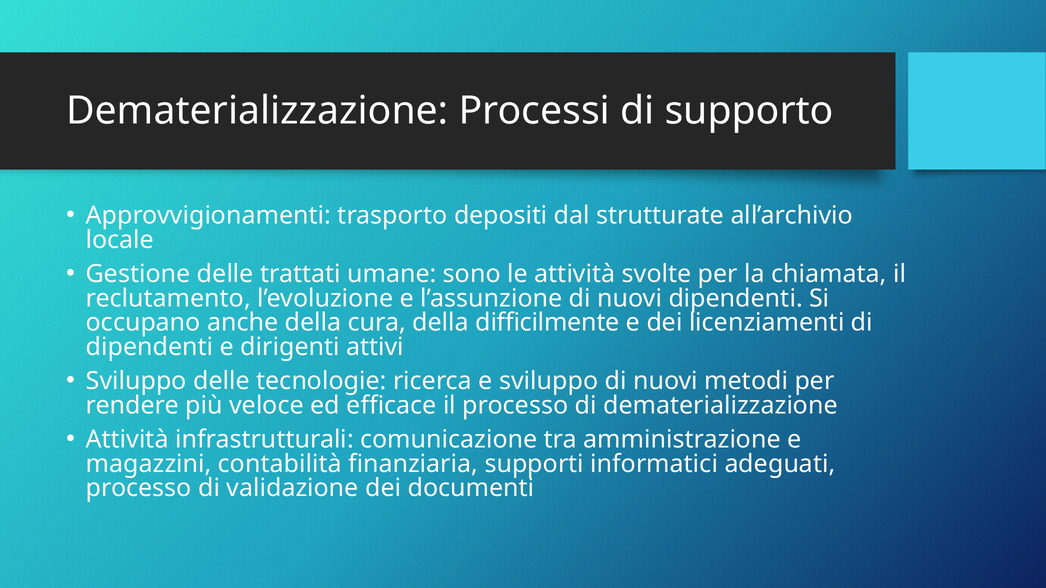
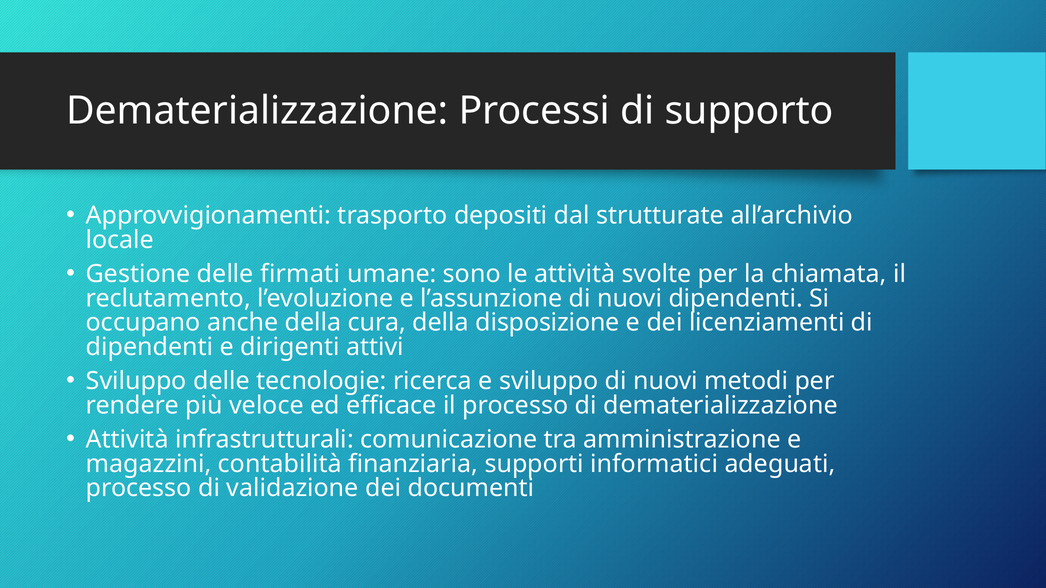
trattati: trattati -> firmati
difficilmente: difficilmente -> disposizione
